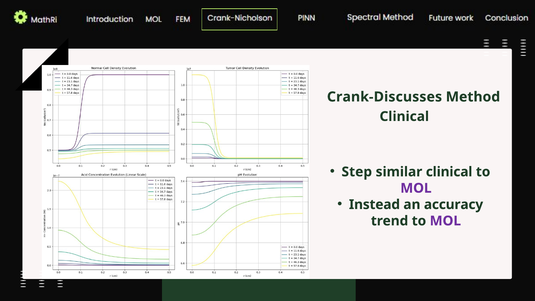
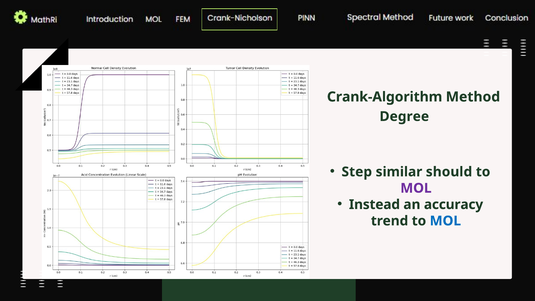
Crank-Discusses: Crank-Discusses -> Crank-Algorithm
Clinical at (404, 116): Clinical -> Degree
similar clinical: clinical -> should
MOL at (445, 221) colour: purple -> blue
